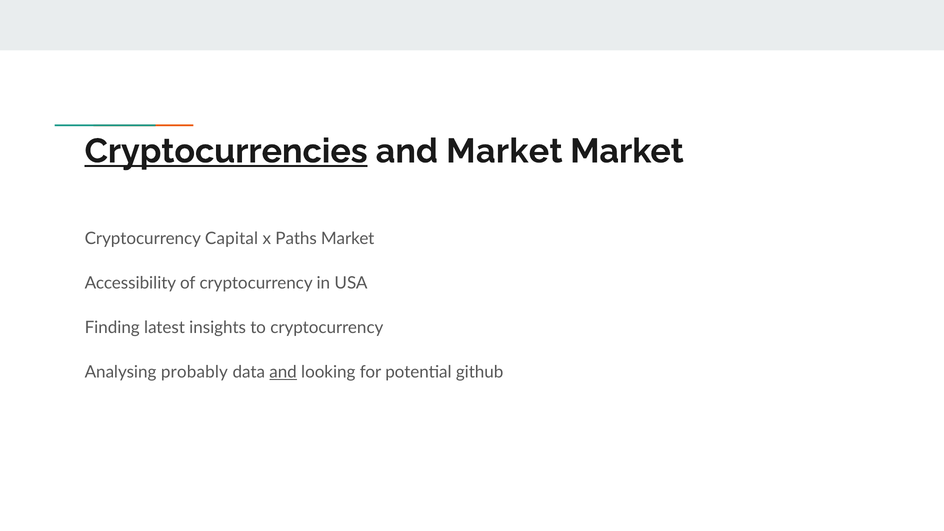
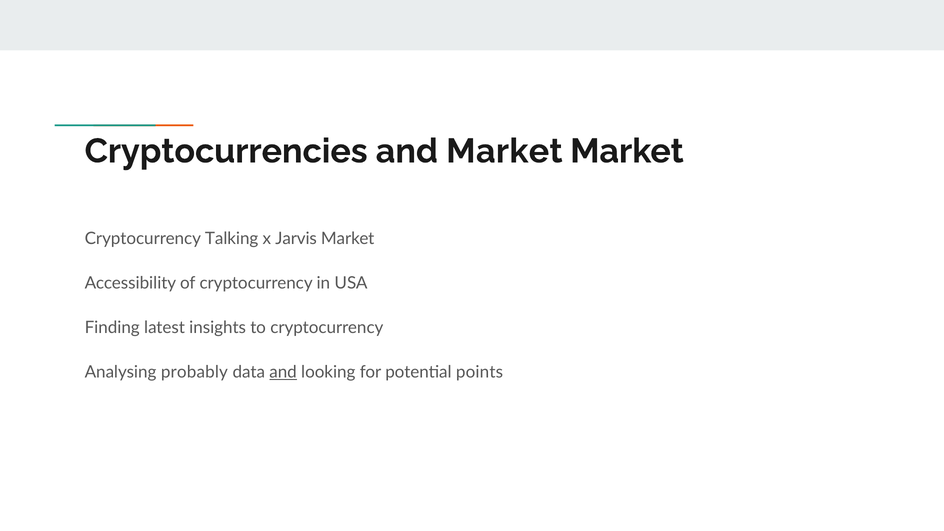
Cryptocurrencies underline: present -> none
Capital: Capital -> Talking
Paths: Paths -> Jarvis
github: github -> points
